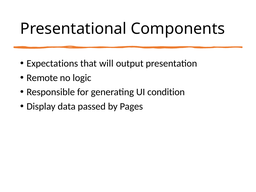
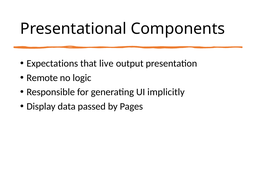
will: will -> live
condition: condition -> implicitly
